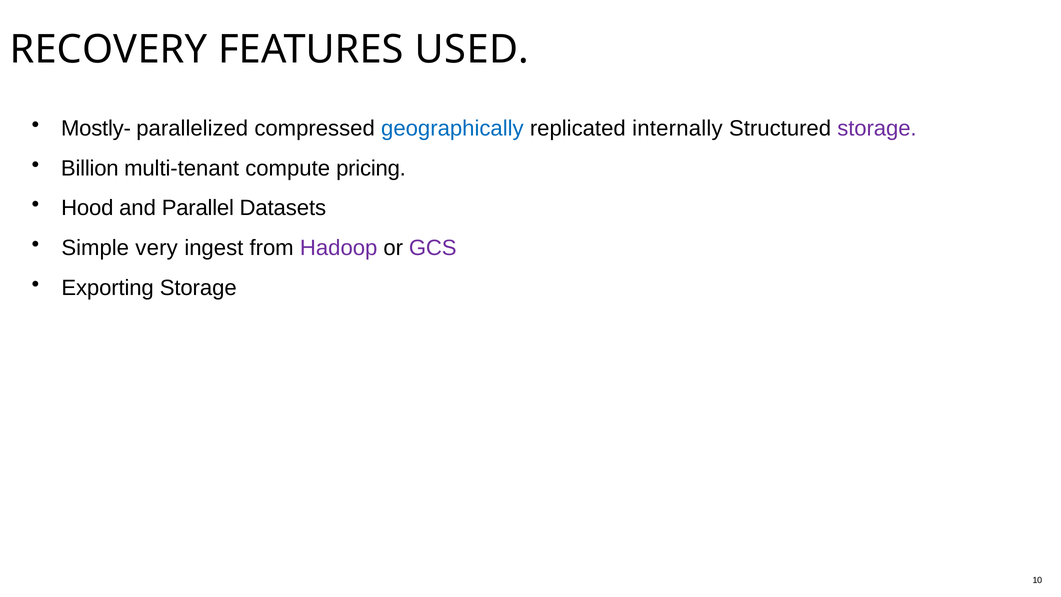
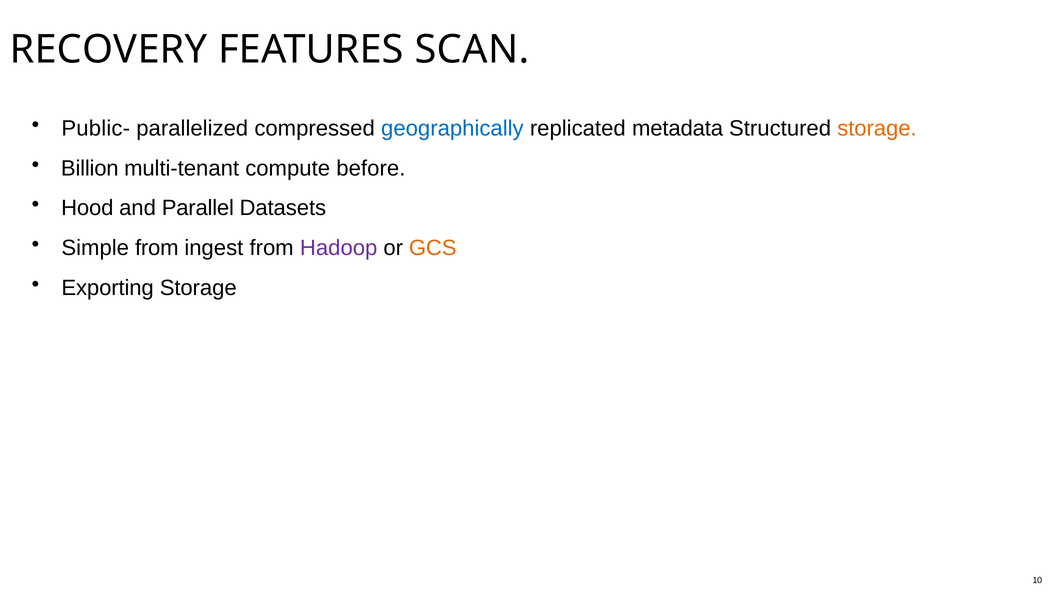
USED: USED -> SCAN
Mostly-: Mostly- -> Public-
internally: internally -> metadata
storage at (877, 129) colour: purple -> orange
pricing: pricing -> before
Simple very: very -> from
GCS colour: purple -> orange
